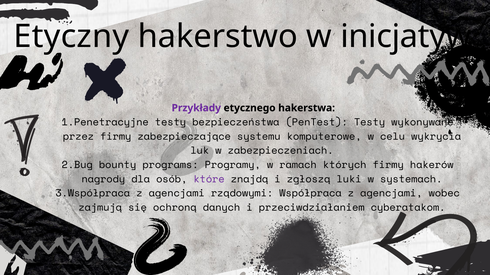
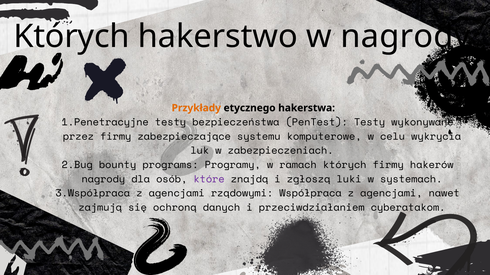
Etyczny at (71, 37): Etyczny -> Których
w inicjatyw: inicjatyw -> nagrody
Przykłady colour: purple -> orange
wobec: wobec -> nawet
